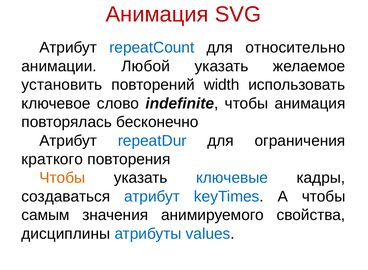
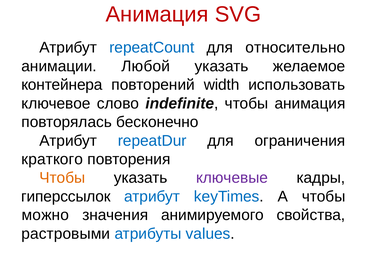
установить: установить -> контейнера
ключевые colour: blue -> purple
создаваться: создаваться -> гиперссылок
самым: самым -> можно
дисциплины: дисциплины -> растровыми
